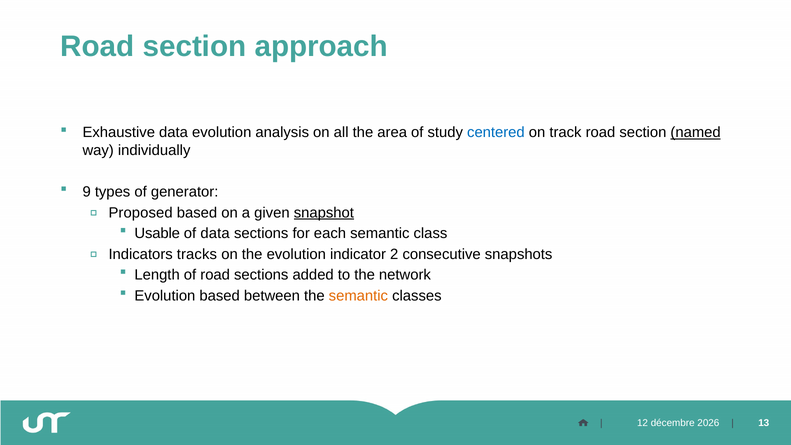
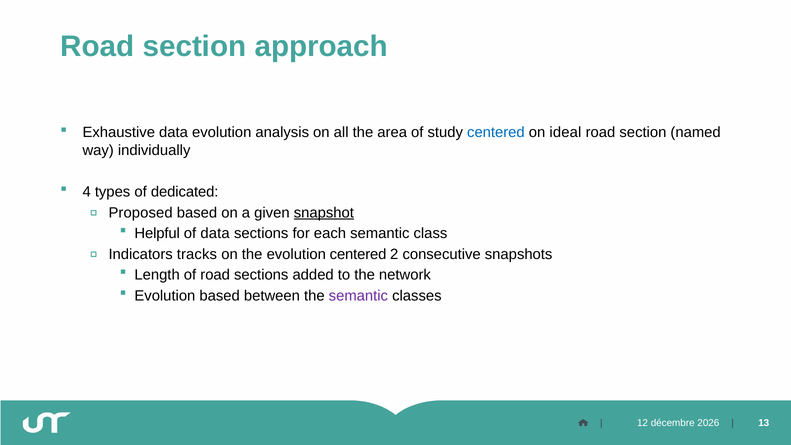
track: track -> ideal
named underline: present -> none
9: 9 -> 4
generator: generator -> dedicated
Usable: Usable -> Helpful
evolution indicator: indicator -> centered
semantic at (358, 296) colour: orange -> purple
